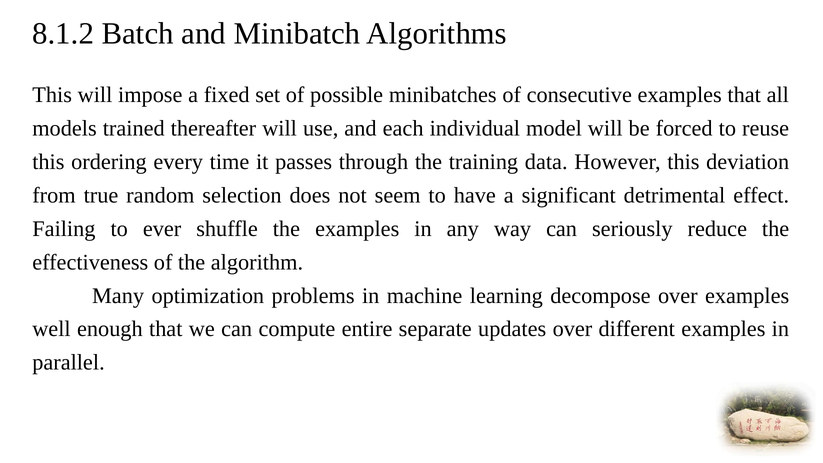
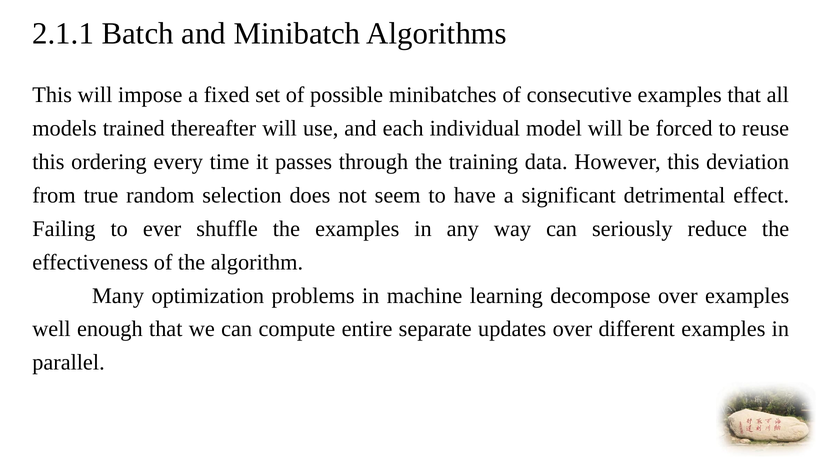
8.1.2: 8.1.2 -> 2.1.1
